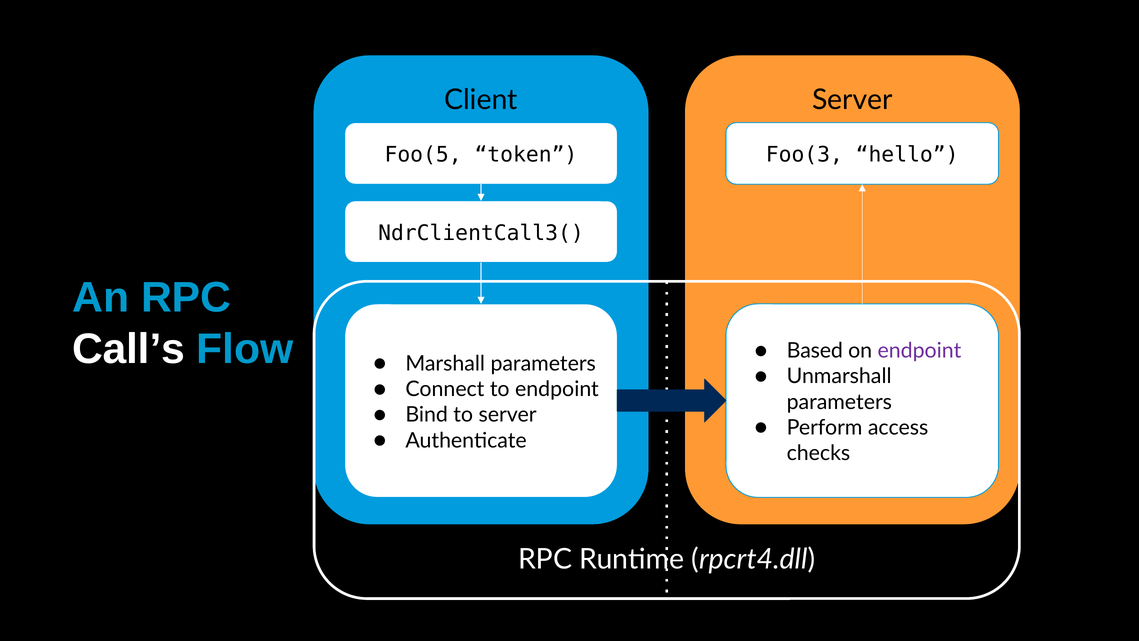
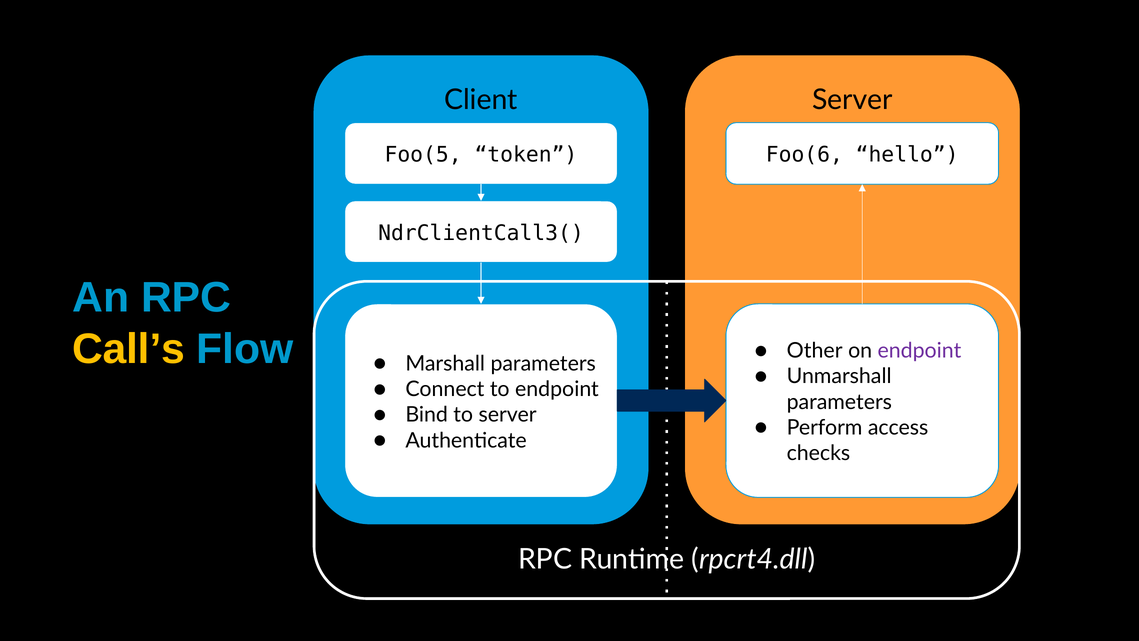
Foo(3: Foo(3 -> Foo(6
Call’s colour: white -> yellow
Based: Based -> Other
